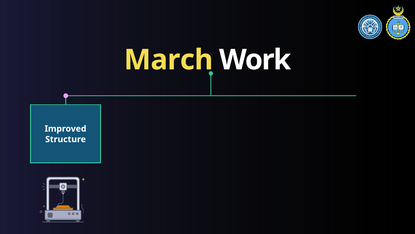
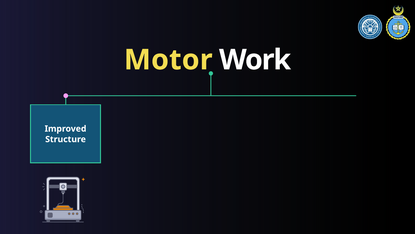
March: March -> Motor
